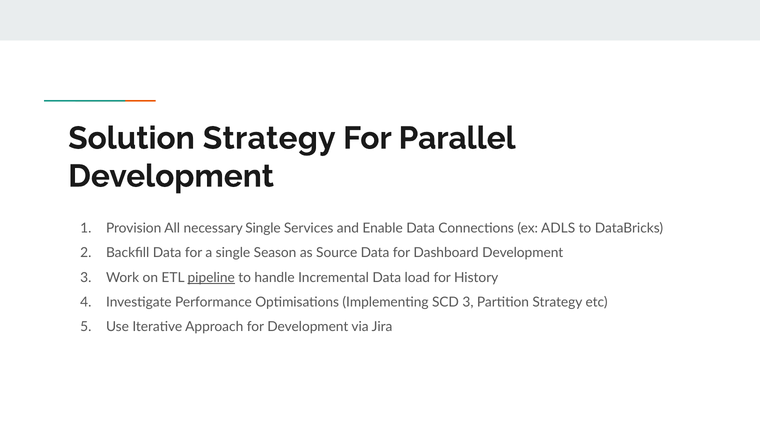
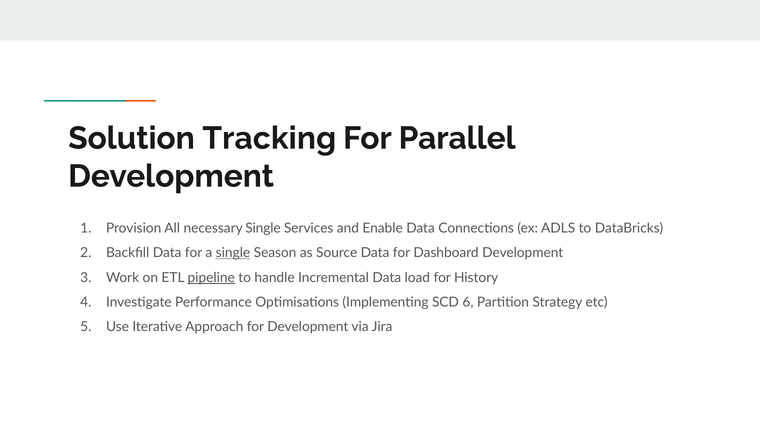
Solution Strategy: Strategy -> Tracking
single at (233, 253) underline: none -> present
SCD 3: 3 -> 6
